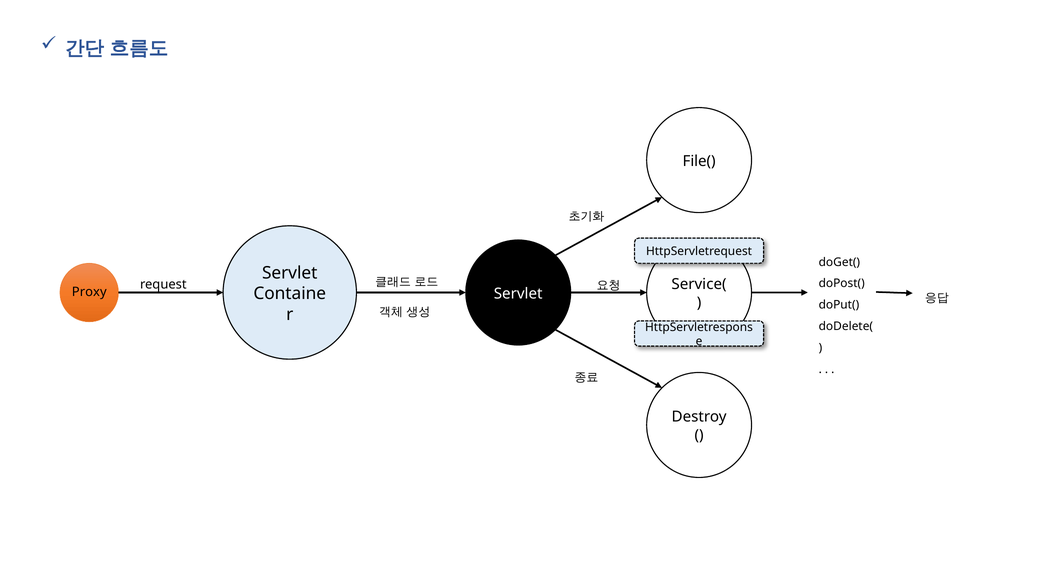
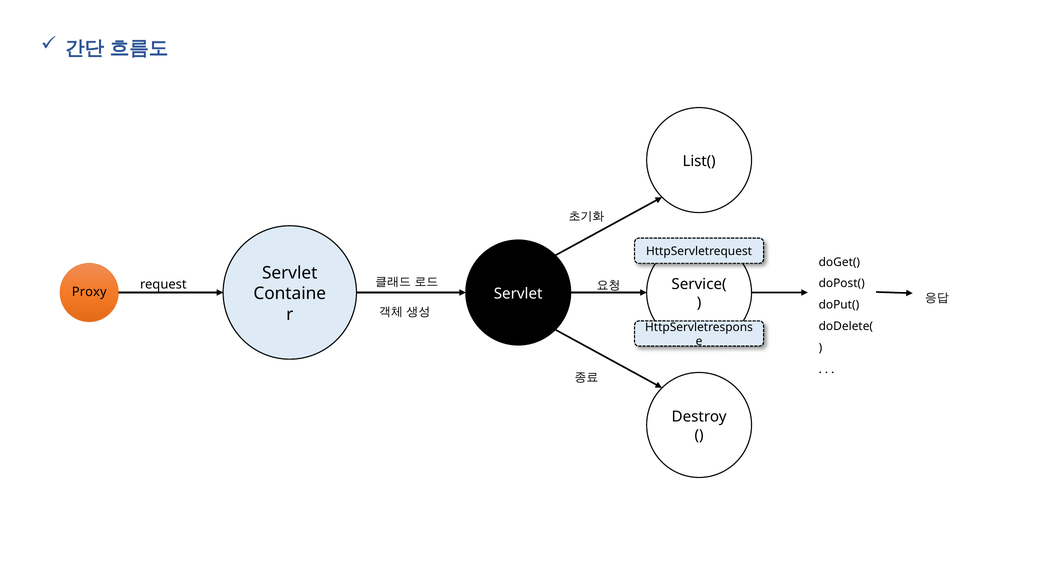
File(: File( -> List(
